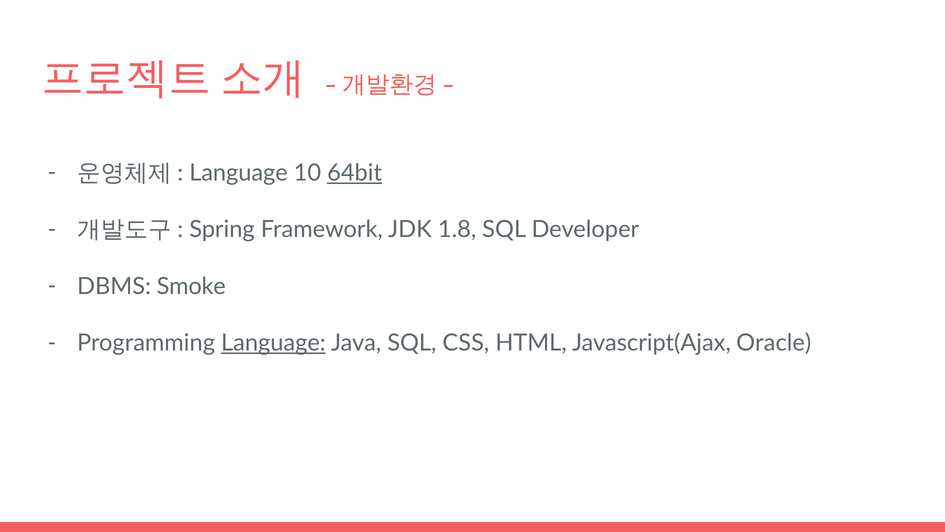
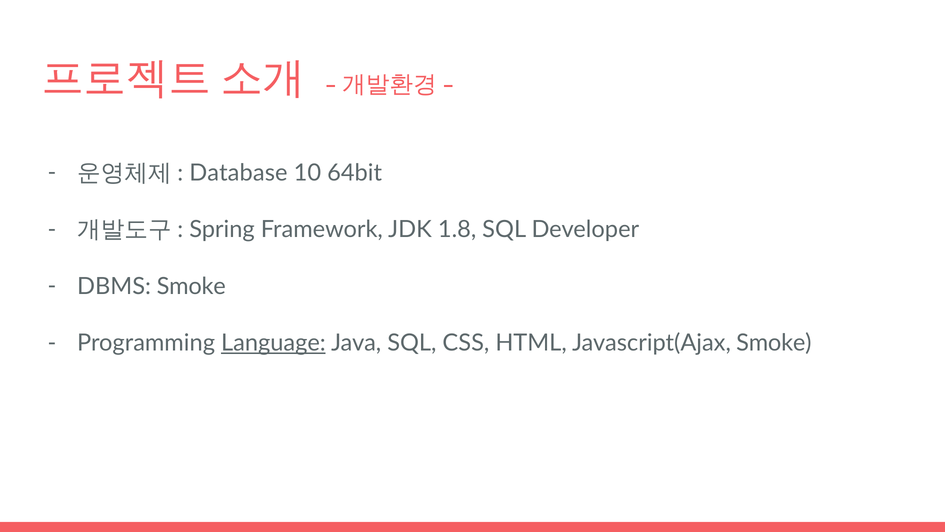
Language at (239, 173): Language -> Database
64bit underline: present -> none
Javascript(Ajax Oracle: Oracle -> Smoke
